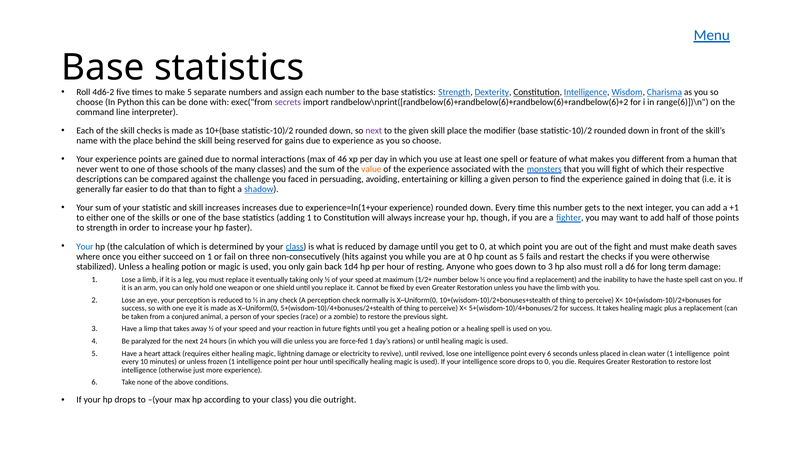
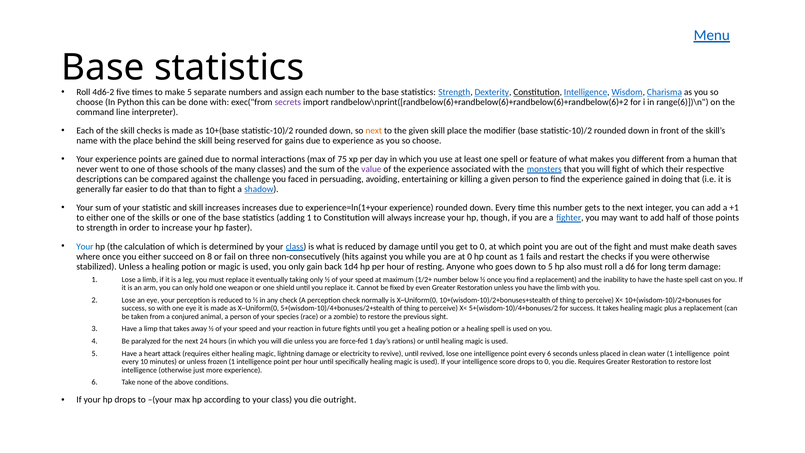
next at (374, 131) colour: purple -> orange
46: 46 -> 75
value colour: orange -> purple
on 1: 1 -> 8
as 5: 5 -> 1
to 3: 3 -> 5
